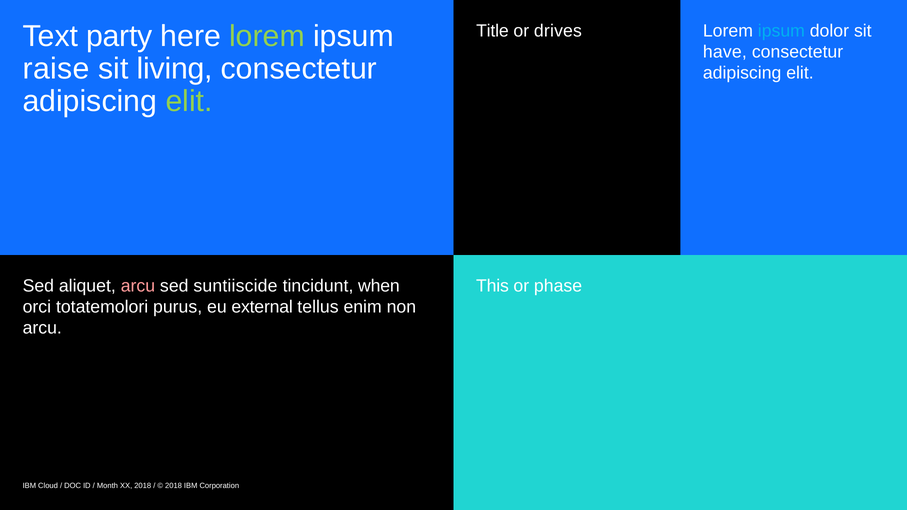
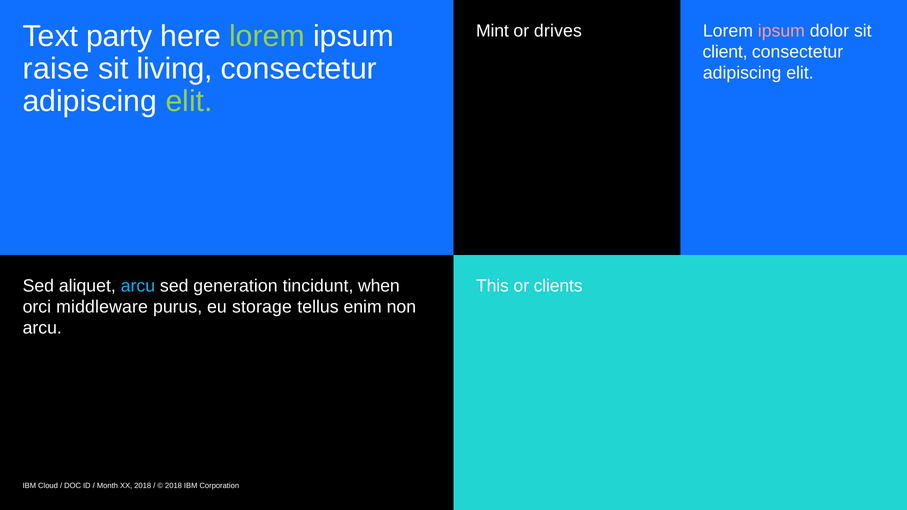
Title: Title -> Mint
ipsum at (781, 31) colour: light blue -> pink
have: have -> client
arcu at (138, 286) colour: pink -> light blue
suntiiscide: suntiiscide -> generation
phase: phase -> clients
totatemolori: totatemolori -> middleware
external: external -> storage
